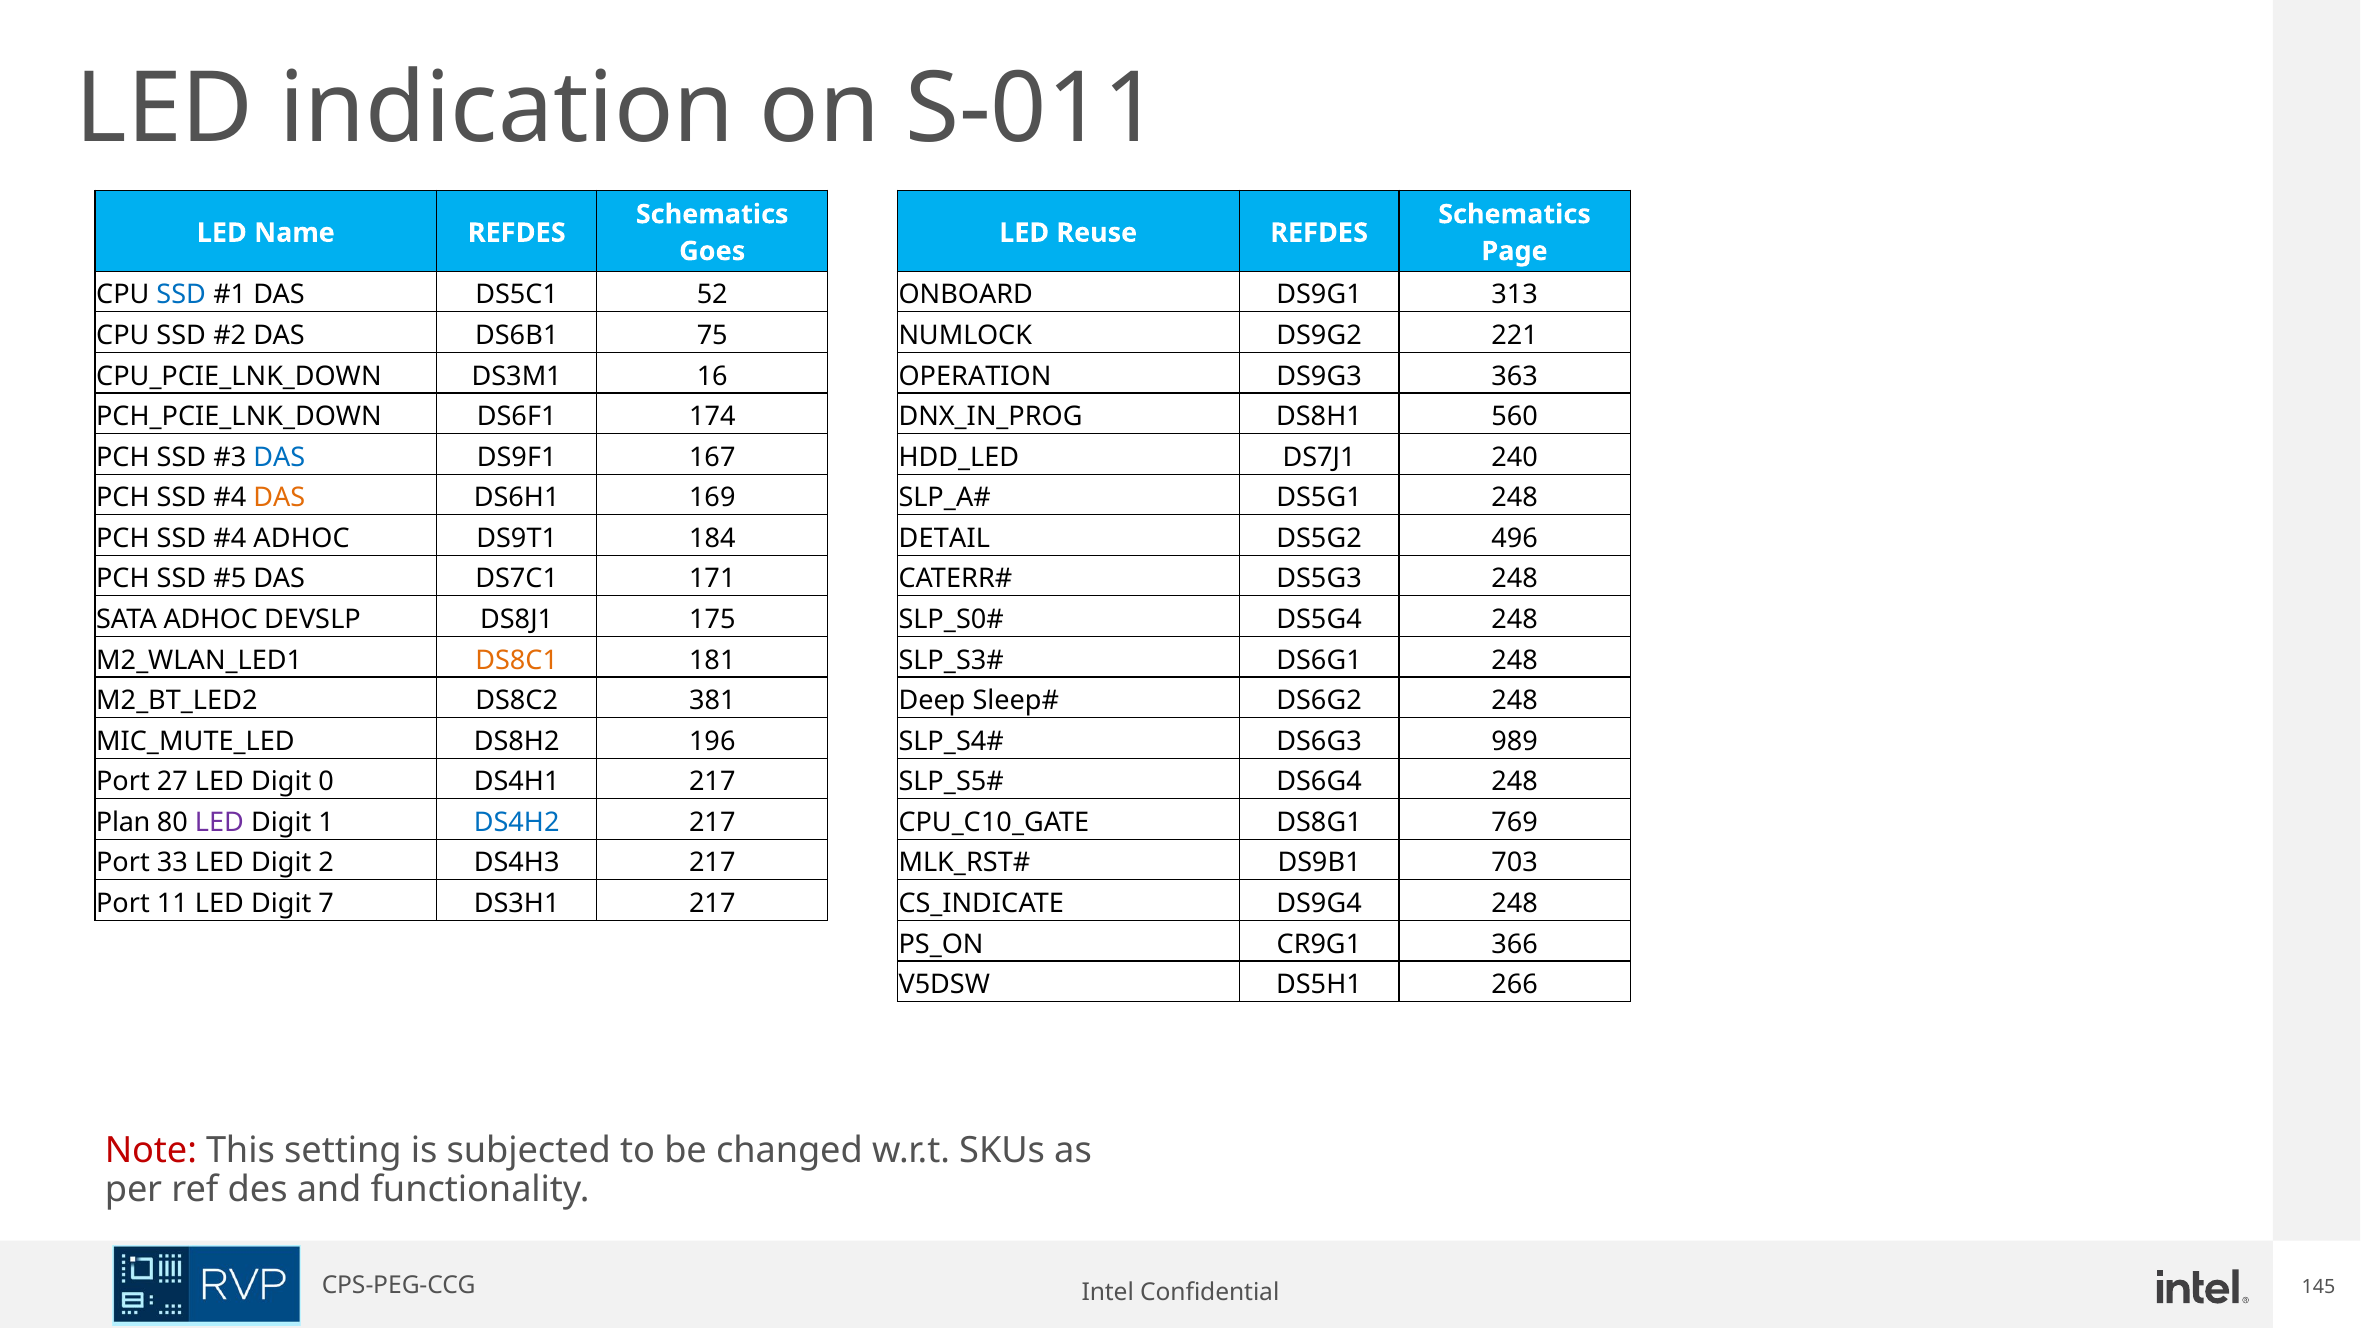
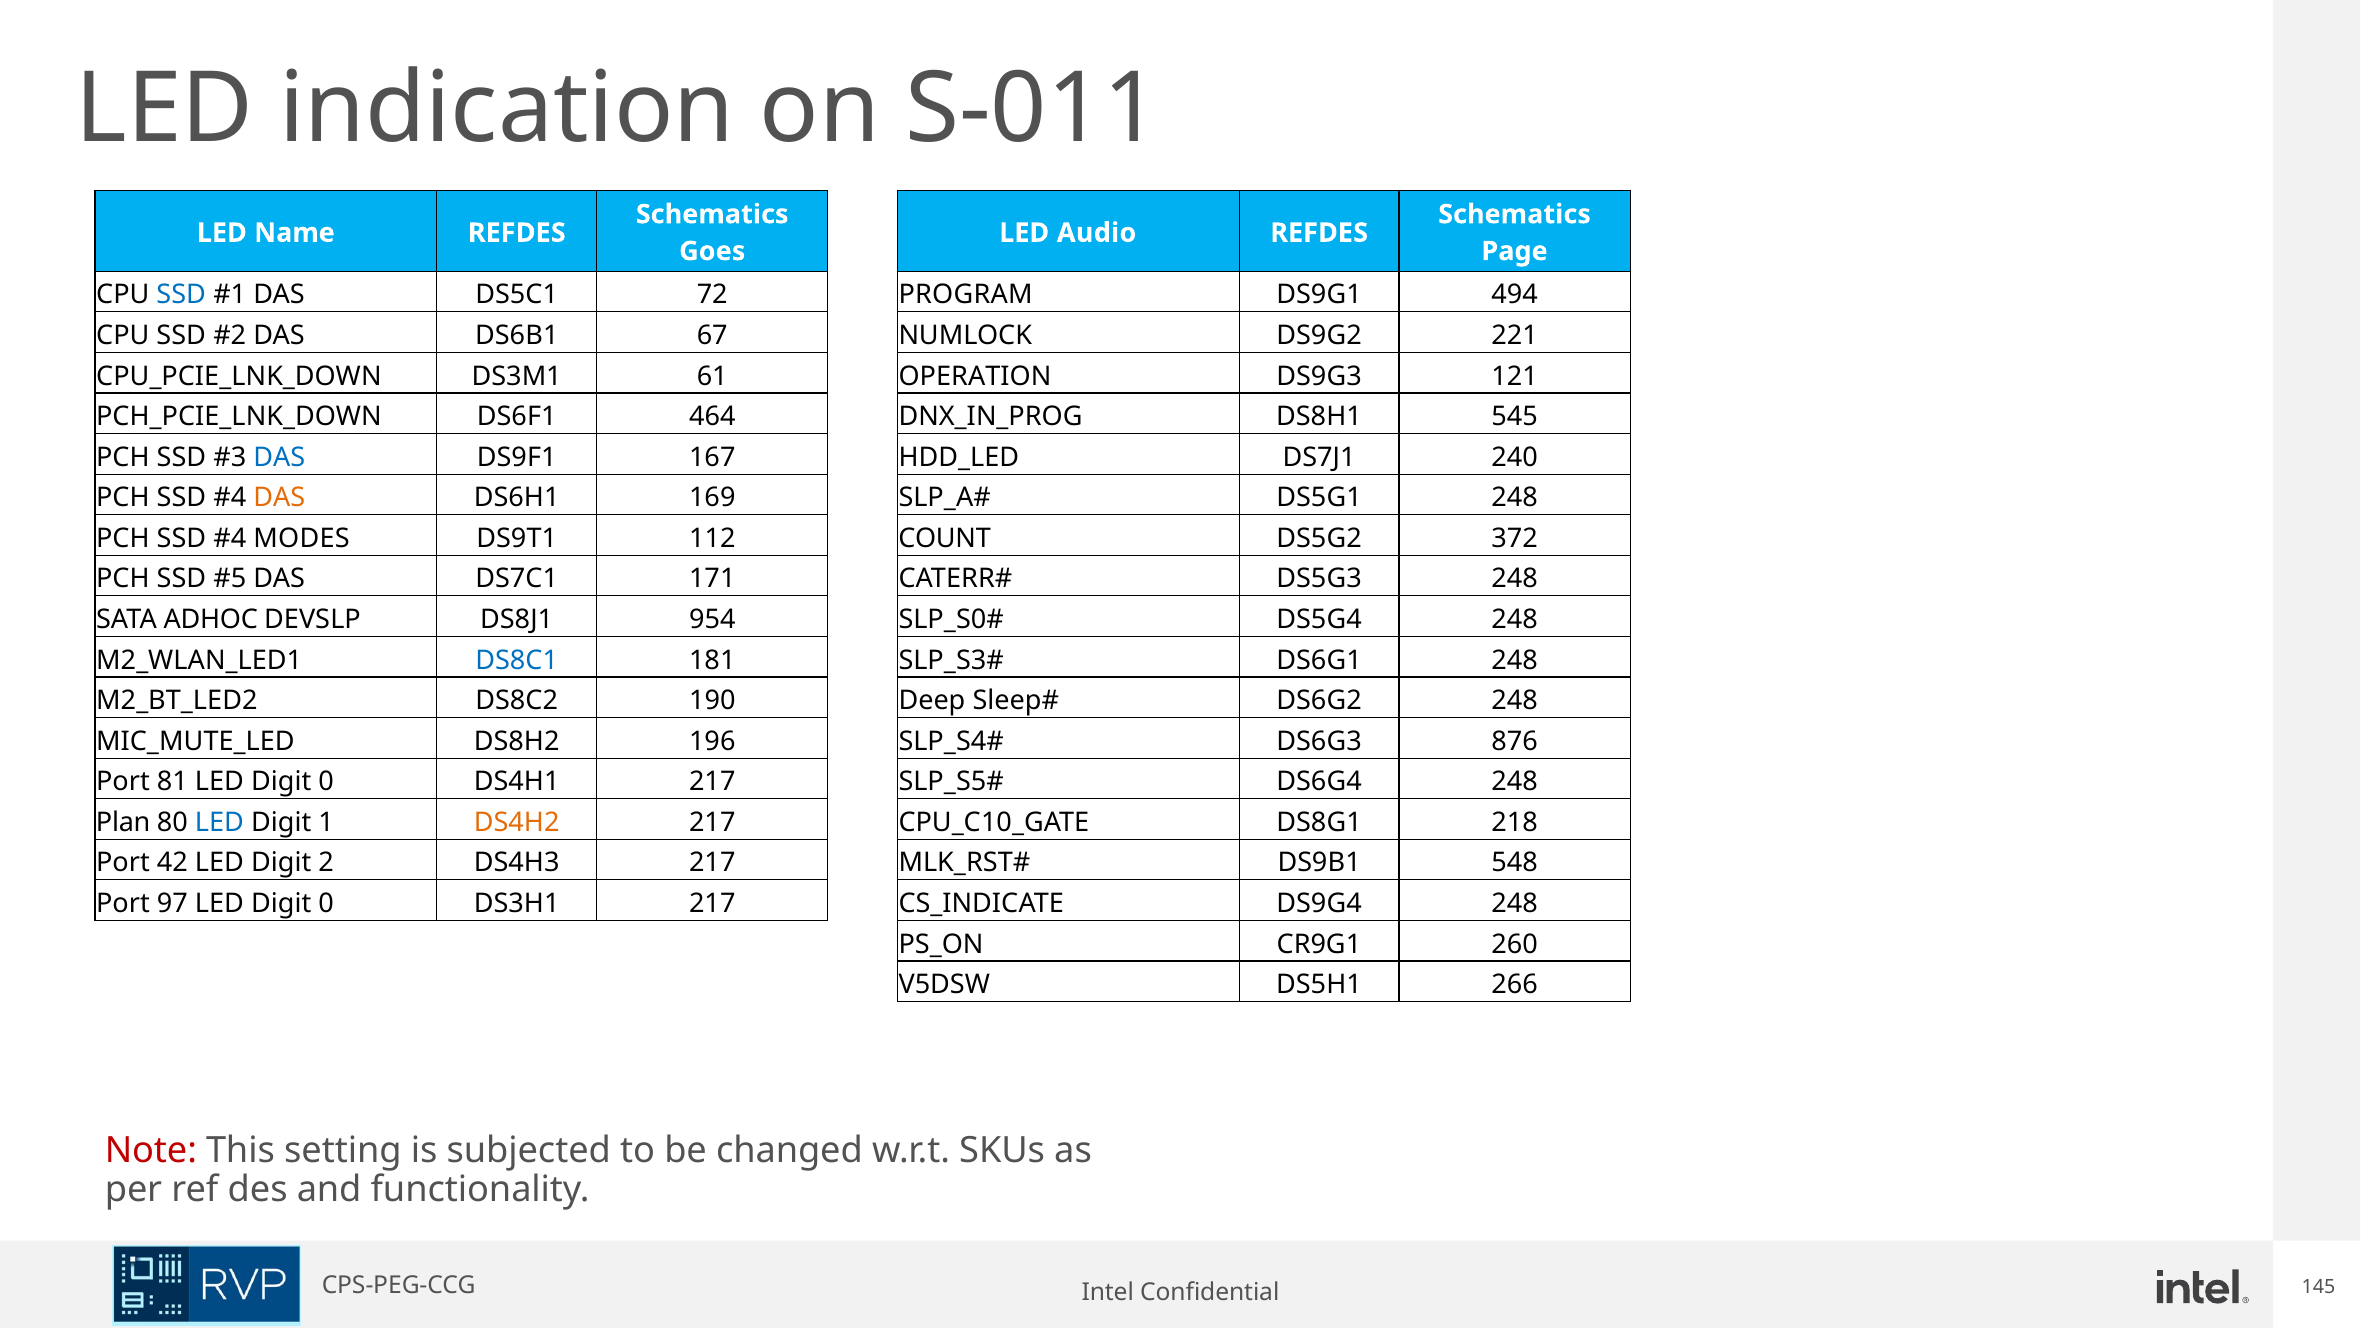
Reuse: Reuse -> Audio
52: 52 -> 72
ONBOARD: ONBOARD -> PROGRAM
313: 313 -> 494
75: 75 -> 67
16: 16 -> 61
363: 363 -> 121
174: 174 -> 464
560: 560 -> 545
ADHOC at (302, 538): ADHOC -> MODES
184: 184 -> 112
DETAIL: DETAIL -> COUNT
496: 496 -> 372
175: 175 -> 954
DS8C1 colour: orange -> blue
381: 381 -> 190
989: 989 -> 876
27: 27 -> 81
LED at (219, 822) colour: purple -> blue
DS4H2 colour: blue -> orange
769: 769 -> 218
33: 33 -> 42
703: 703 -> 548
11: 11 -> 97
7 at (326, 904): 7 -> 0
366: 366 -> 260
